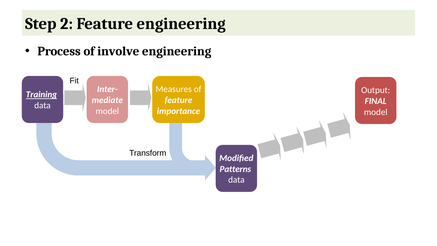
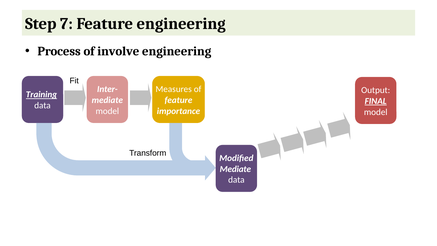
2: 2 -> 7
FINAL underline: none -> present
Patterns at (235, 169): Patterns -> Mediate
